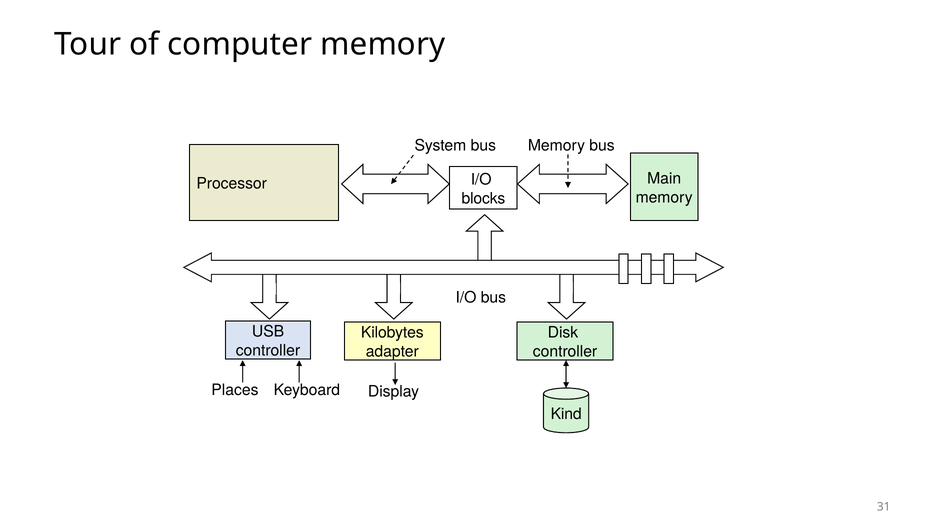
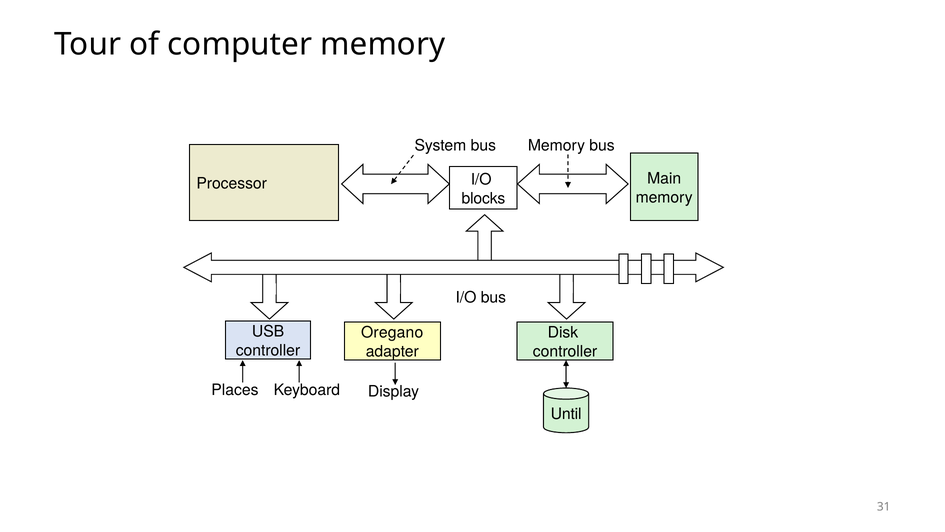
Kilobytes: Kilobytes -> Oregano
Kind: Kind -> Until
